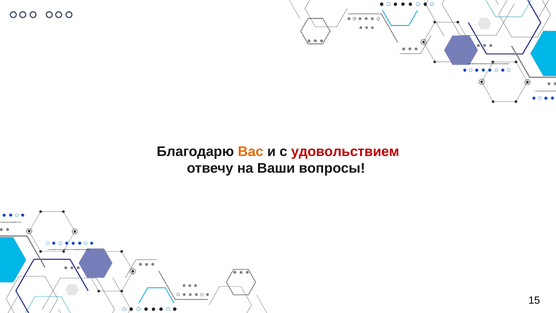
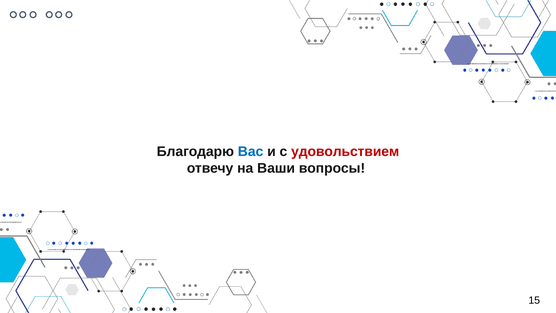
Вас colour: orange -> blue
